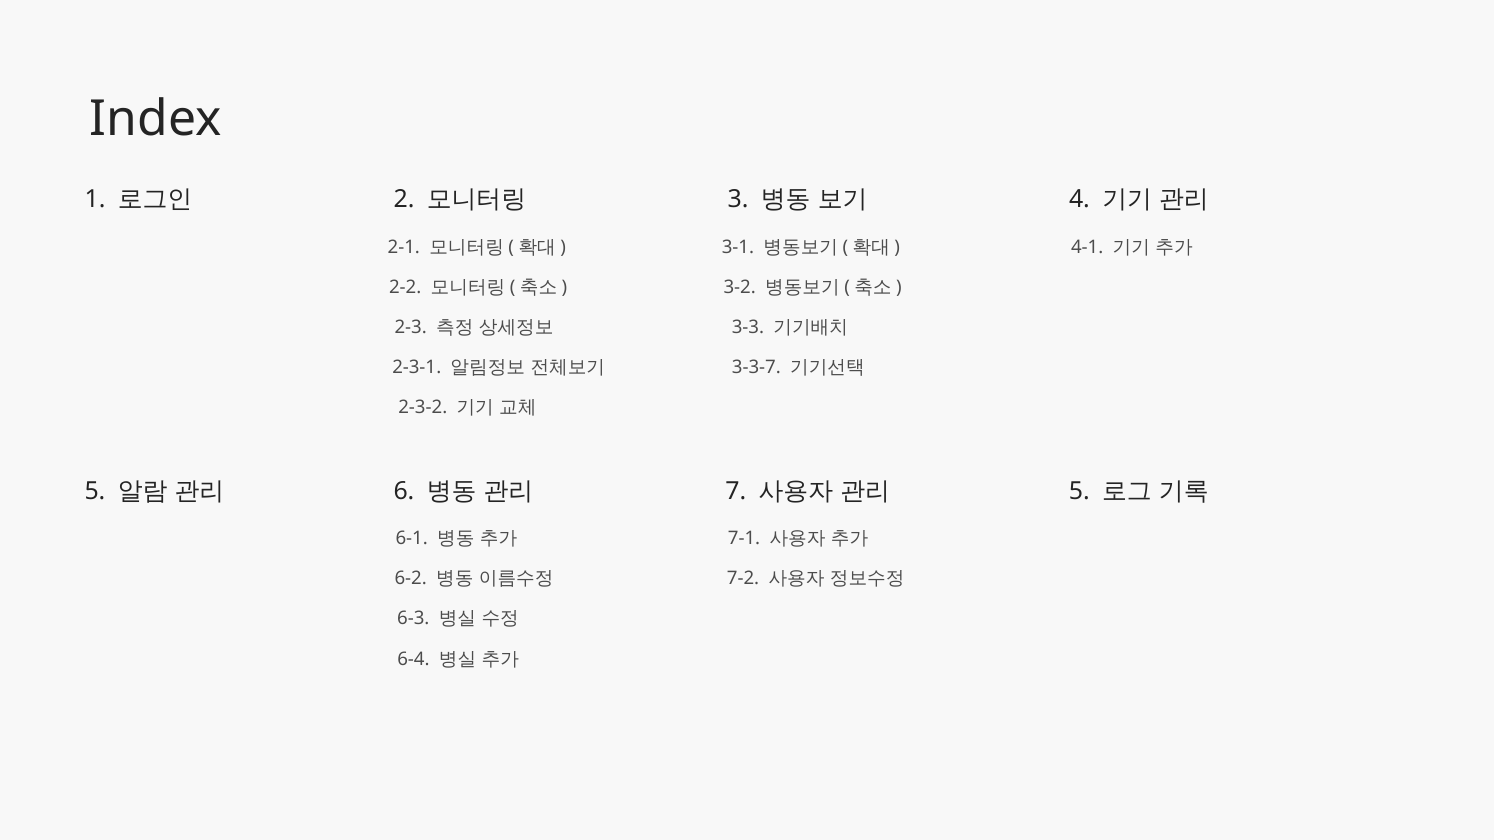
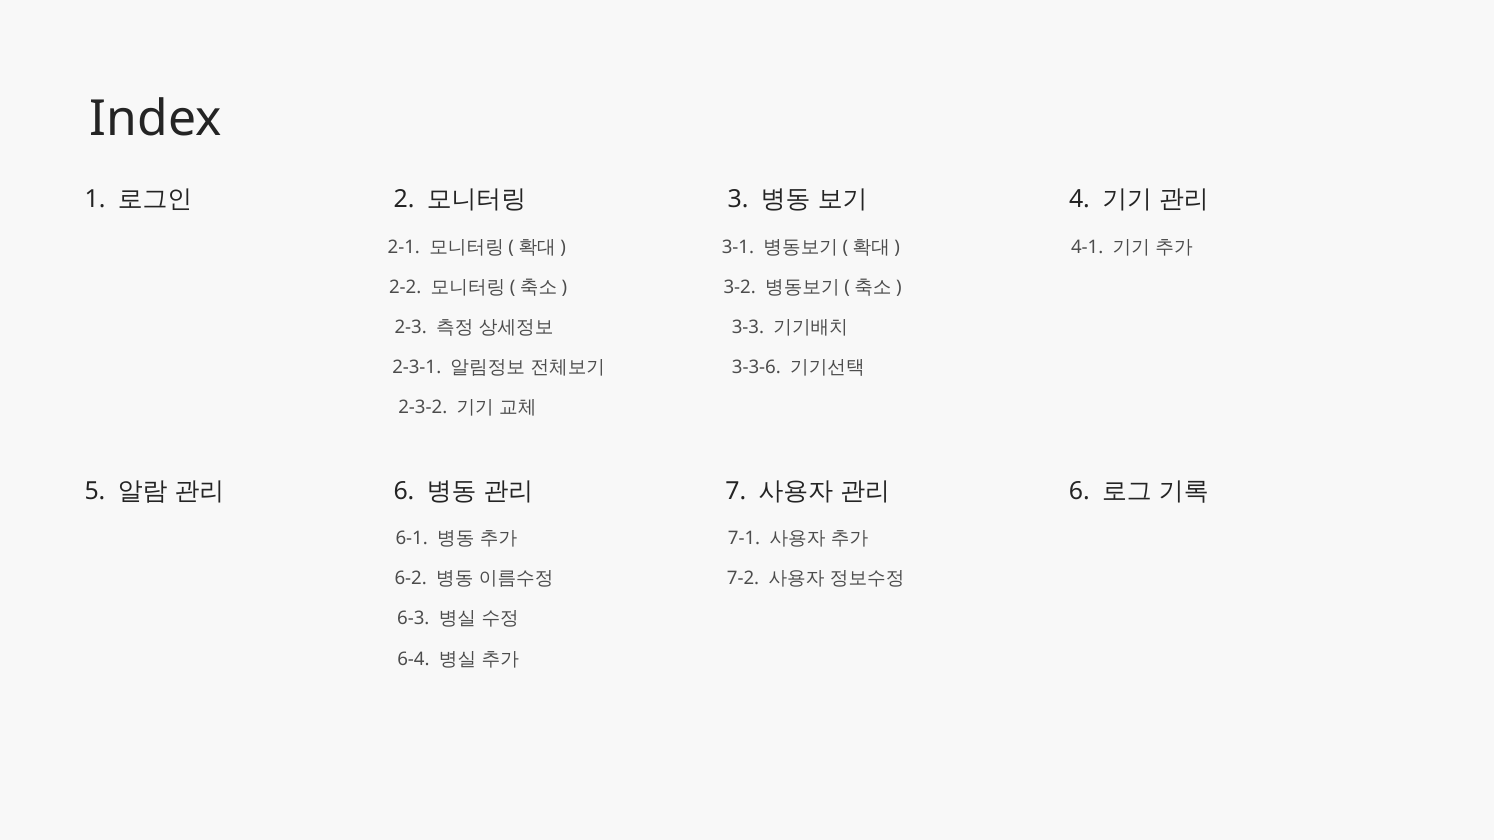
3-3-7: 3-3-7 -> 3-3-6
5 at (1079, 491): 5 -> 6
